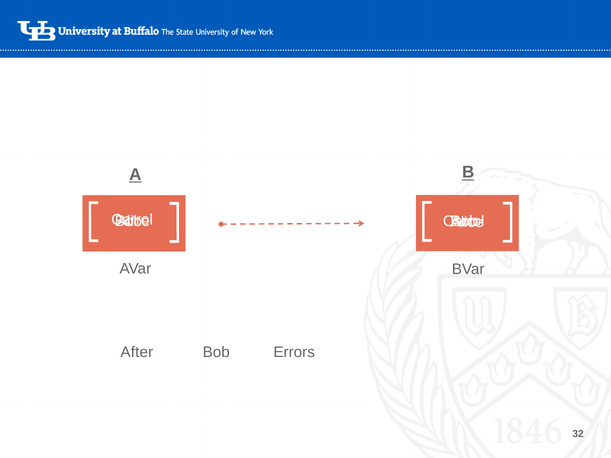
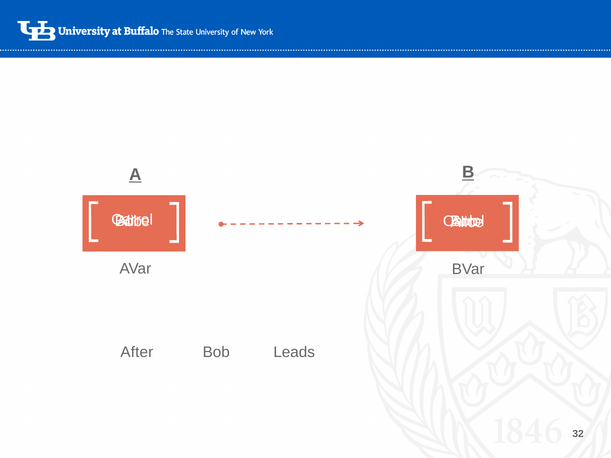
Errors: Errors -> Leads
